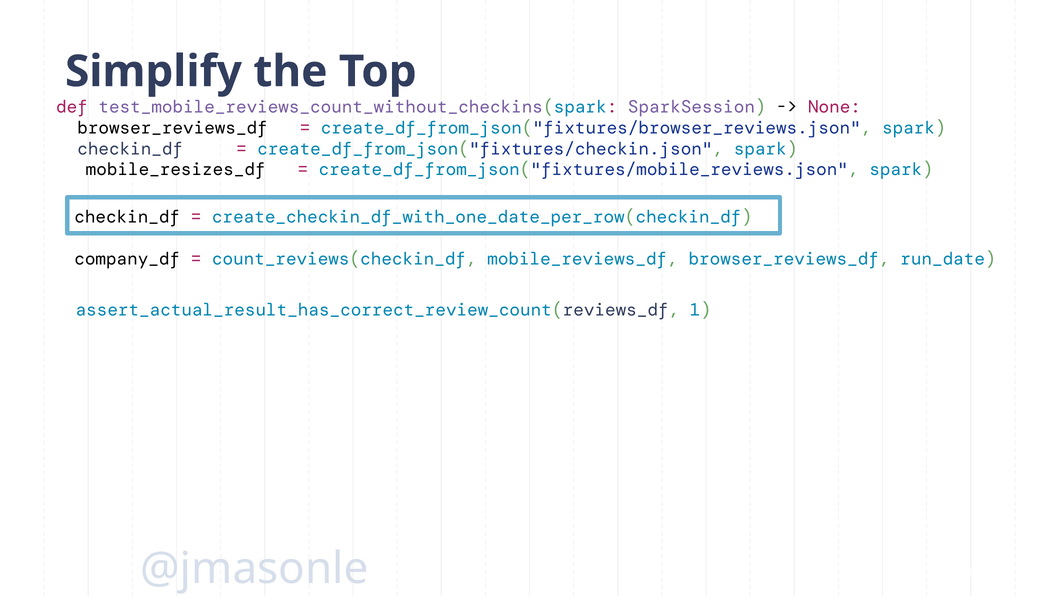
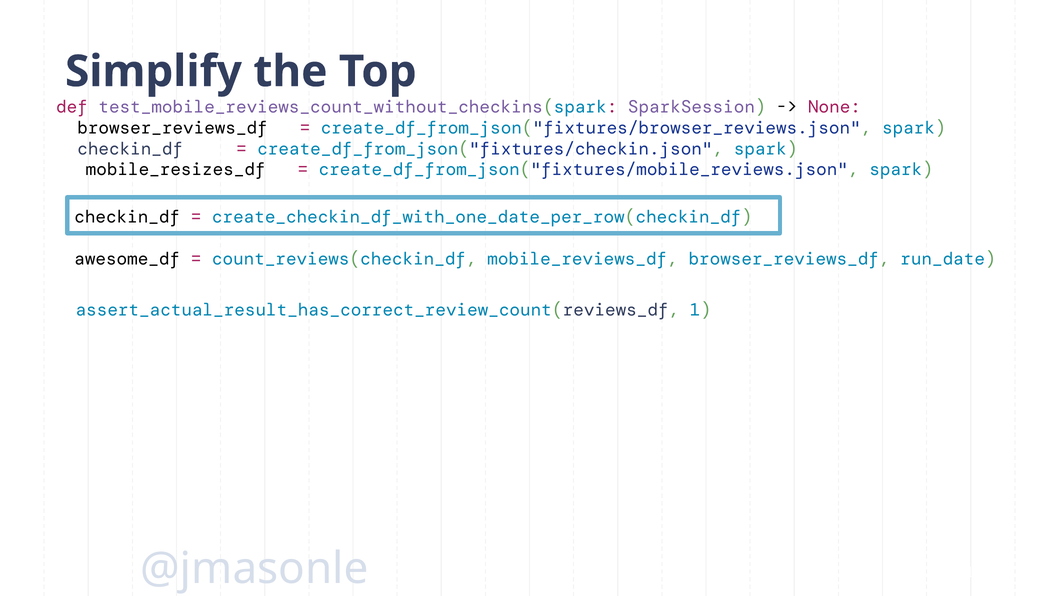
company_df: company_df -> awesome_df
